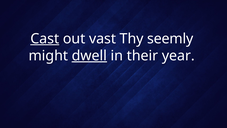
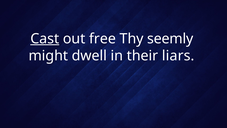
vast: vast -> free
dwell underline: present -> none
year: year -> liars
